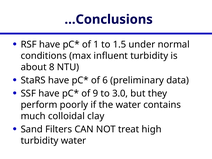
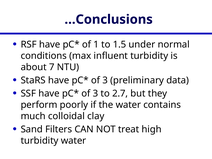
8: 8 -> 7
6 at (105, 80): 6 -> 3
9 at (95, 93): 9 -> 3
3.0: 3.0 -> 2.7
